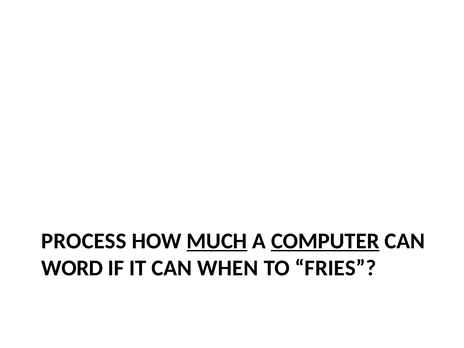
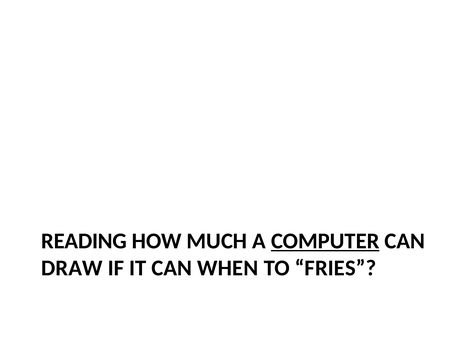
PROCESS: PROCESS -> READING
MUCH underline: present -> none
WORD: WORD -> DRAW
